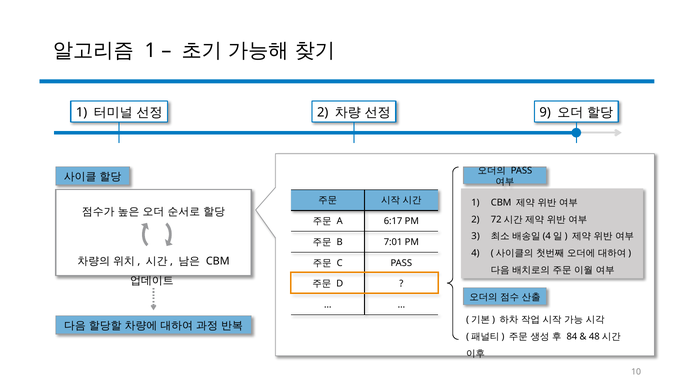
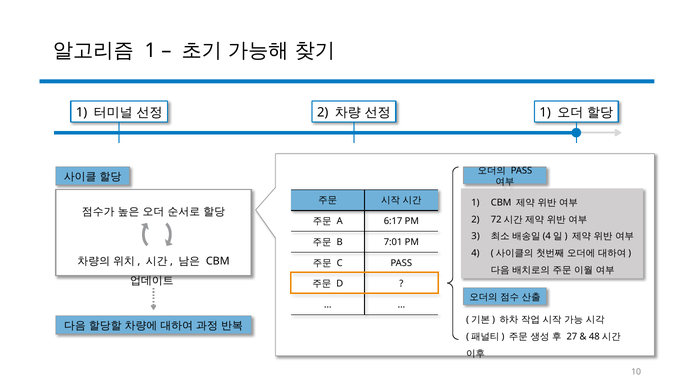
9 at (545, 113): 9 -> 1
84: 84 -> 27
